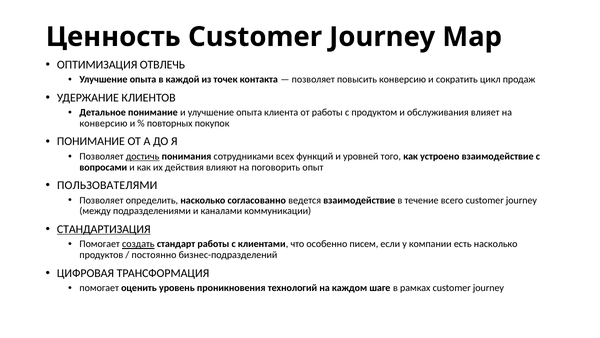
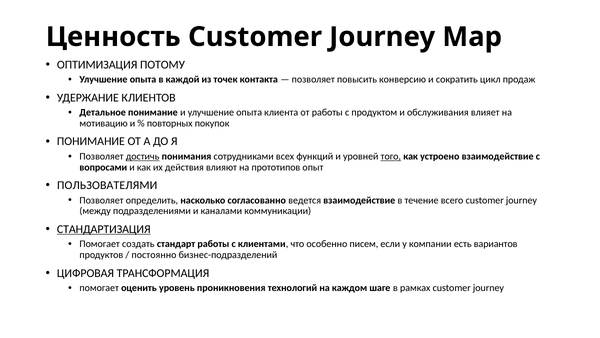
ОТВЛЕЧЬ: ОТВЛЕЧЬ -> ПОТОМУ
конверсию at (103, 123): конверсию -> мотивацию
того underline: none -> present
поговорить: поговорить -> прототипов
создать underline: present -> none
есть насколько: насколько -> вариантов
